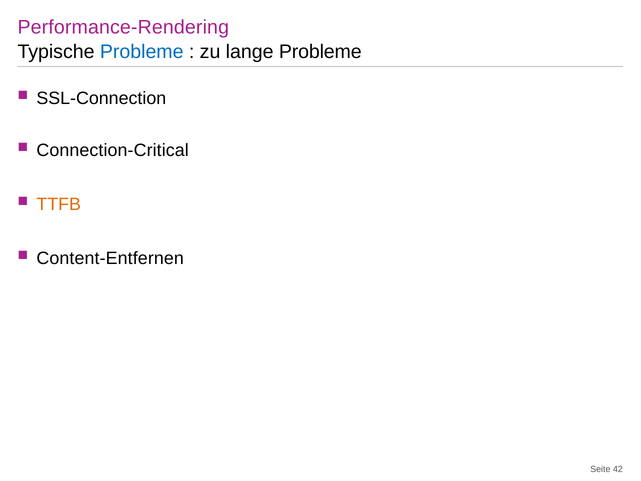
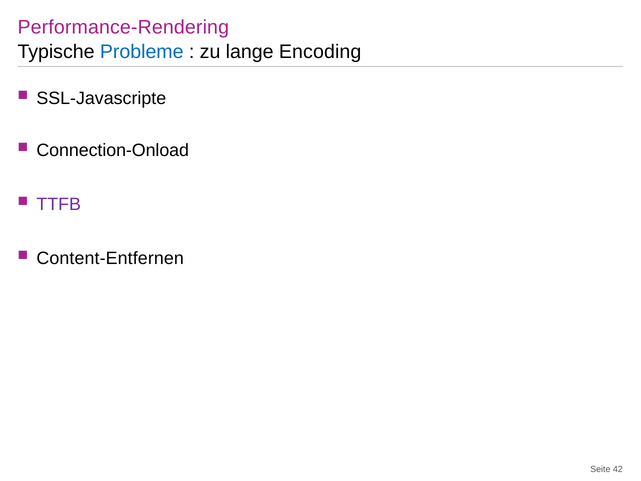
lange Probleme: Probleme -> Encoding
SSL-Connection: SSL-Connection -> SSL-Javascripte
Connection-Critical: Connection-Critical -> Connection-Onload
TTFB colour: orange -> purple
